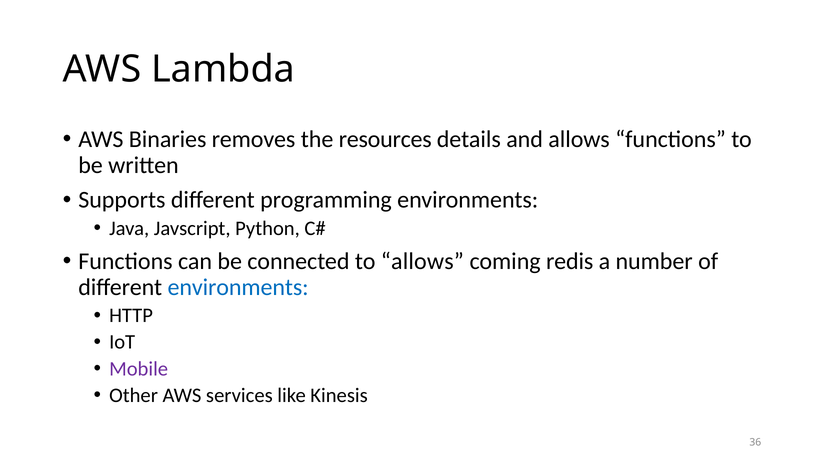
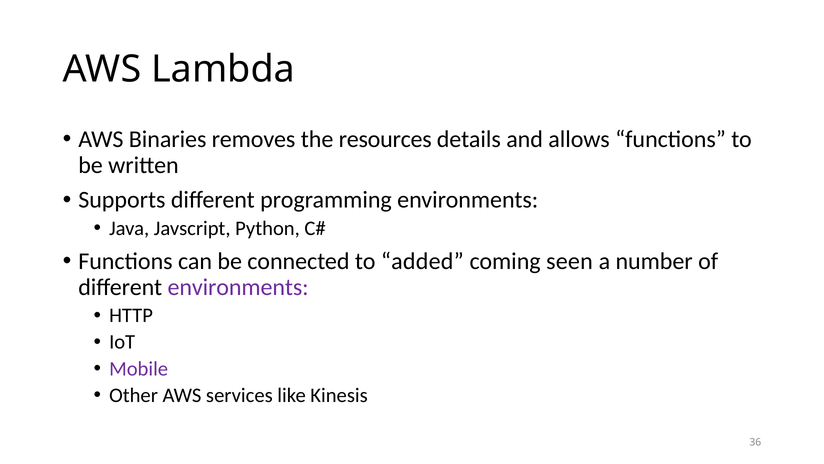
to allows: allows -> added
redis: redis -> seen
environments at (238, 287) colour: blue -> purple
